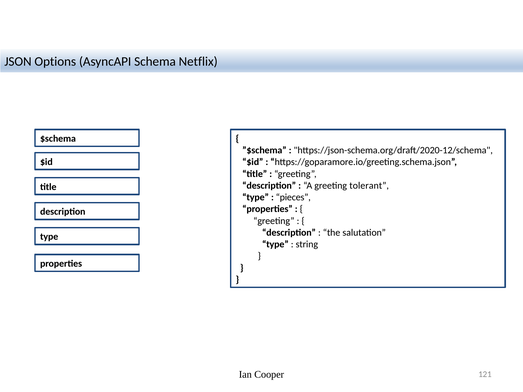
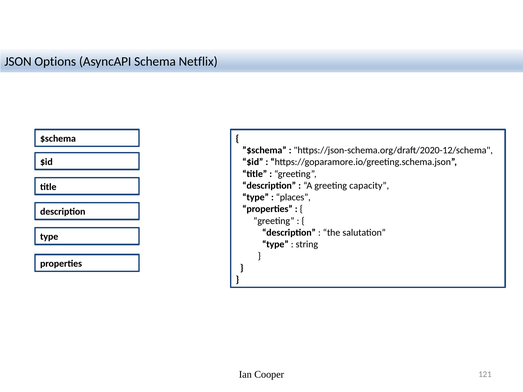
tolerant: tolerant -> capacity
pieces: pieces -> places
